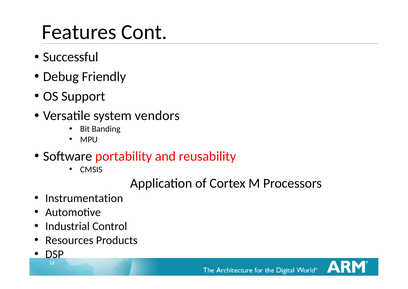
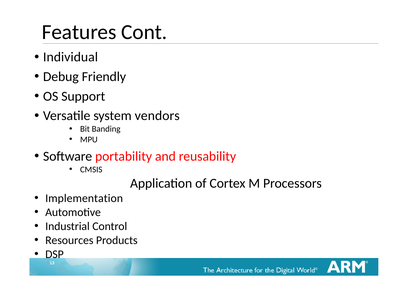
Successful: Successful -> Individual
Instrumentation: Instrumentation -> Implementation
